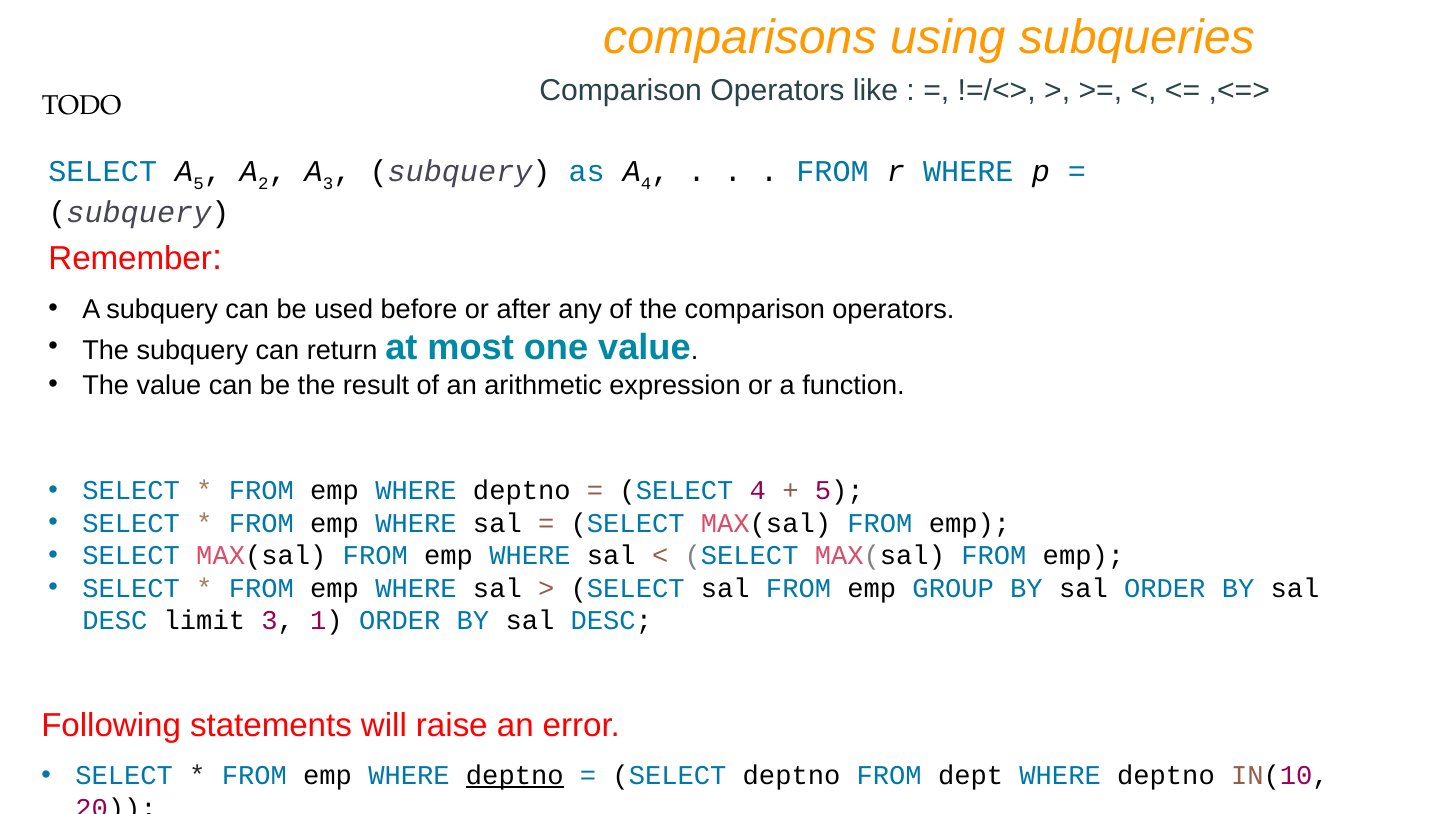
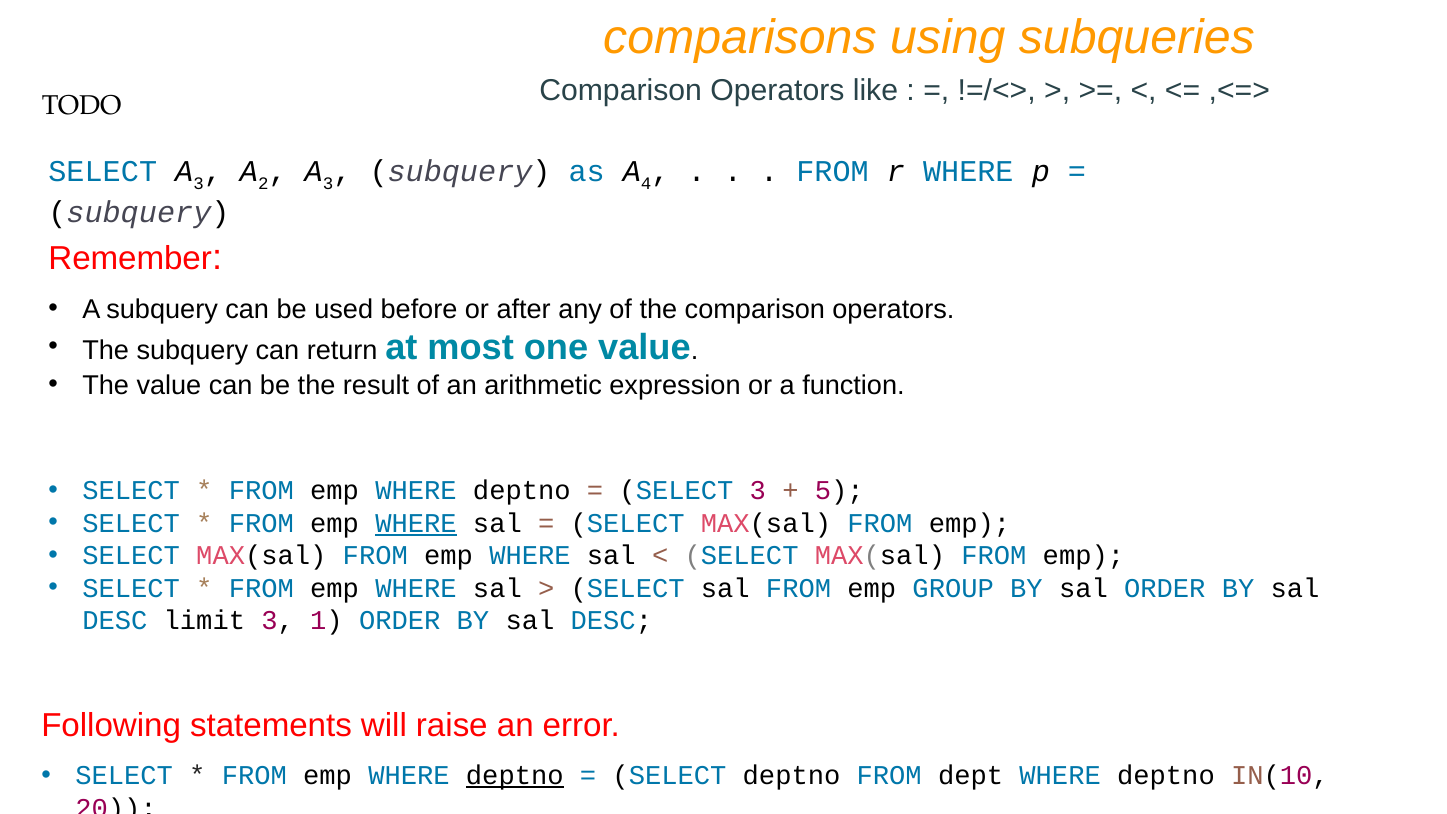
SELECT A 5: 5 -> 3
SELECT 4: 4 -> 3
WHERE at (416, 523) underline: none -> present
